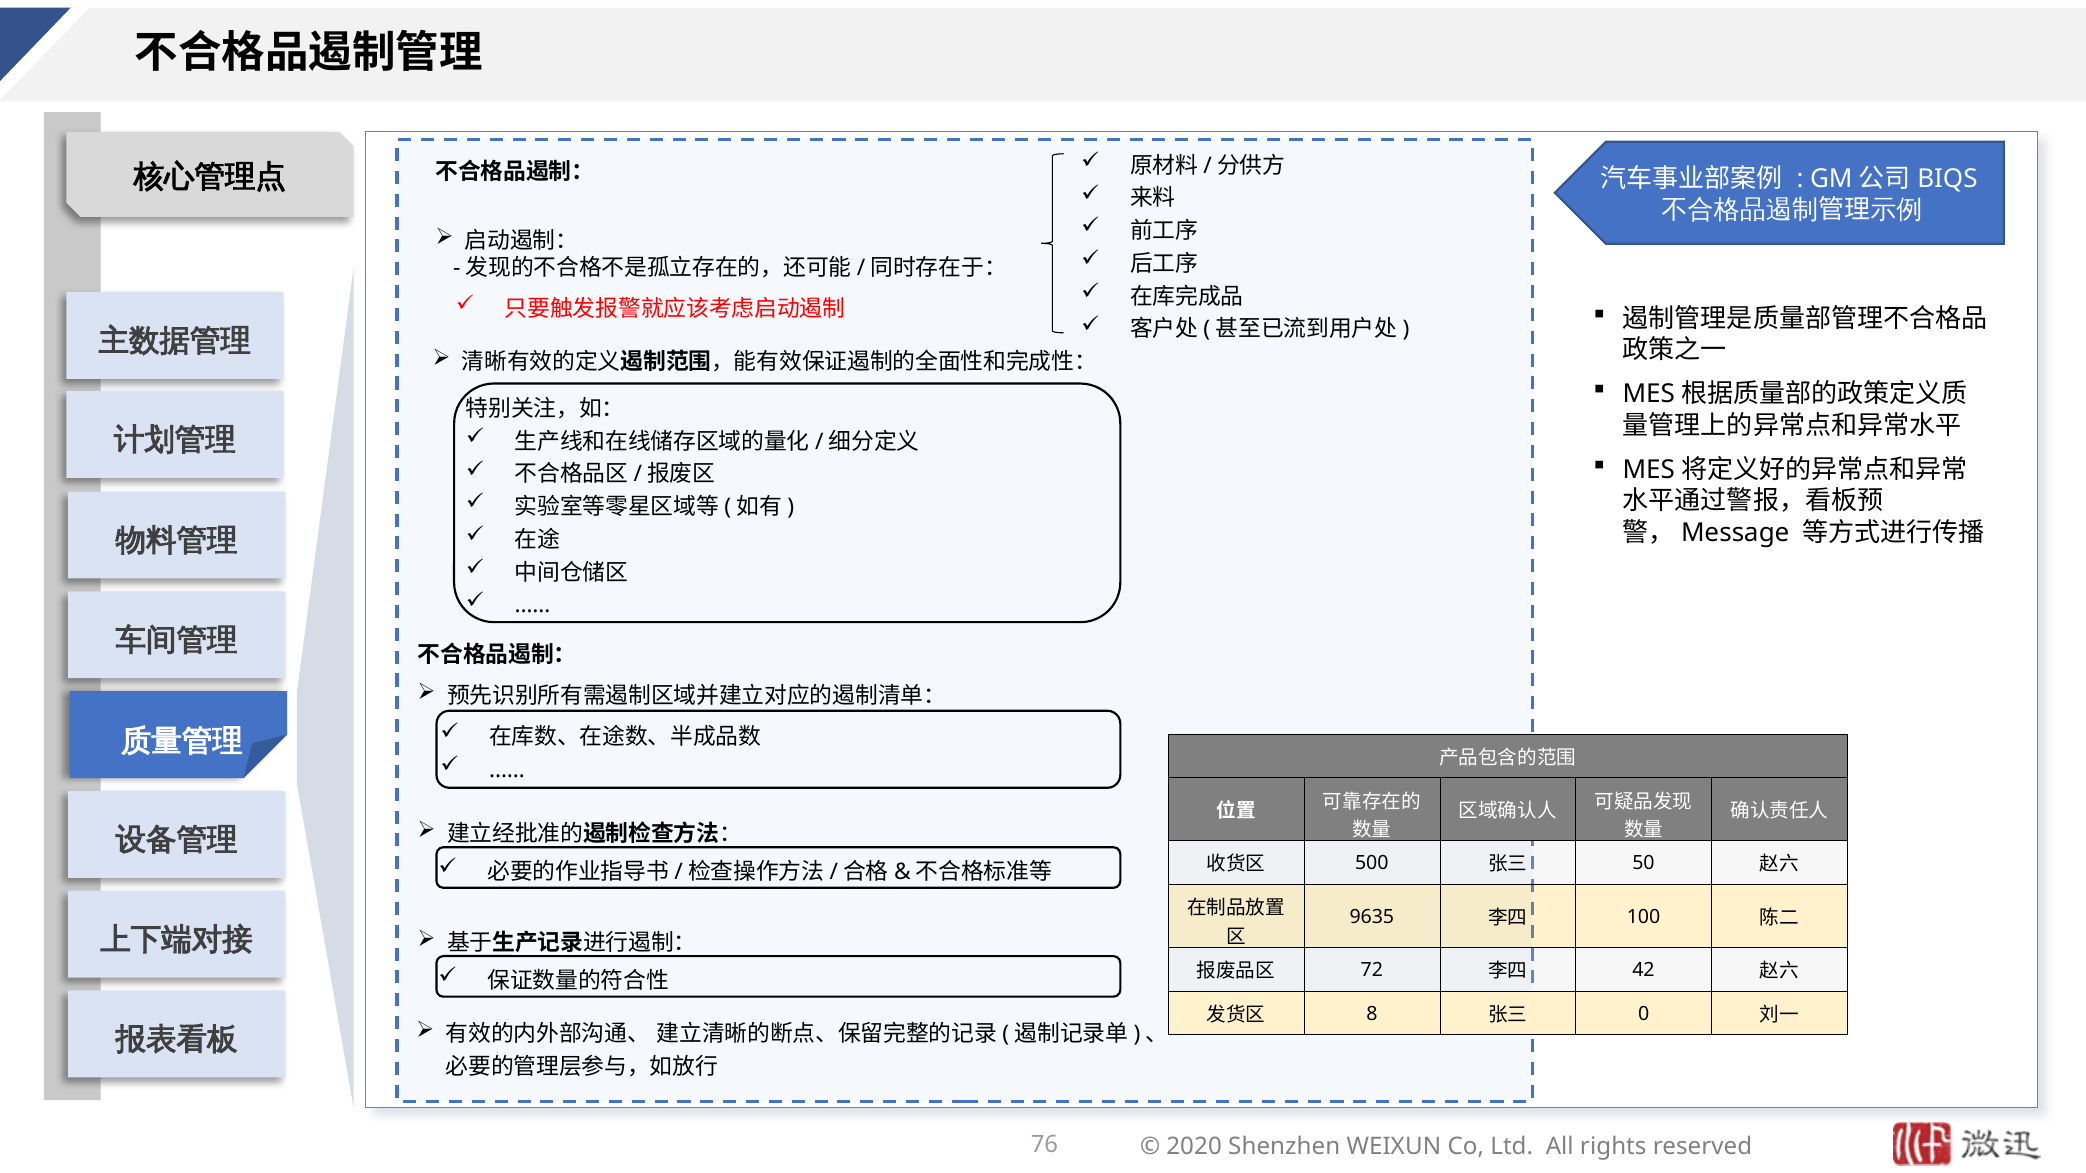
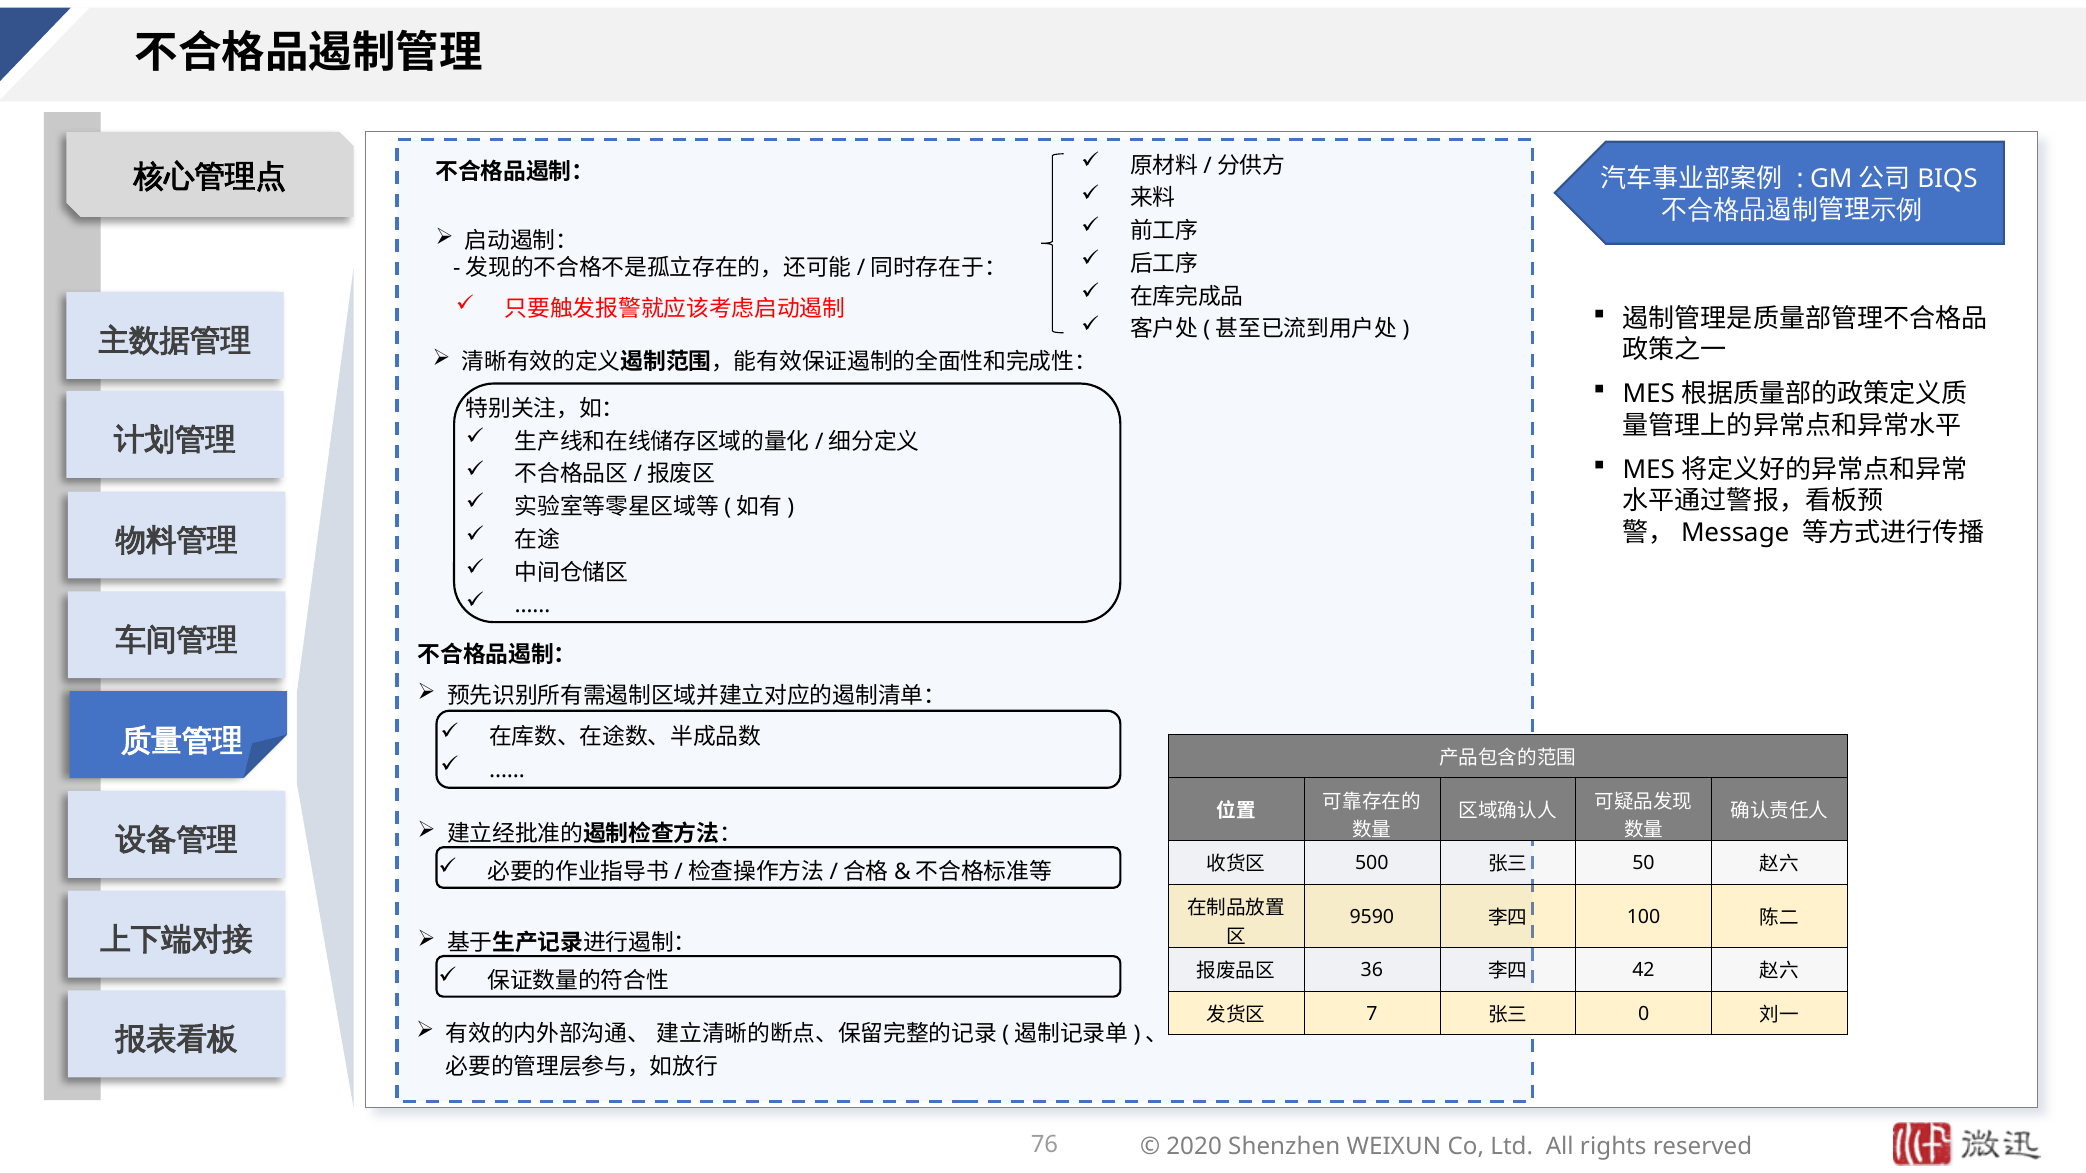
9635: 9635 -> 9590
72: 72 -> 36
8: 8 -> 7
